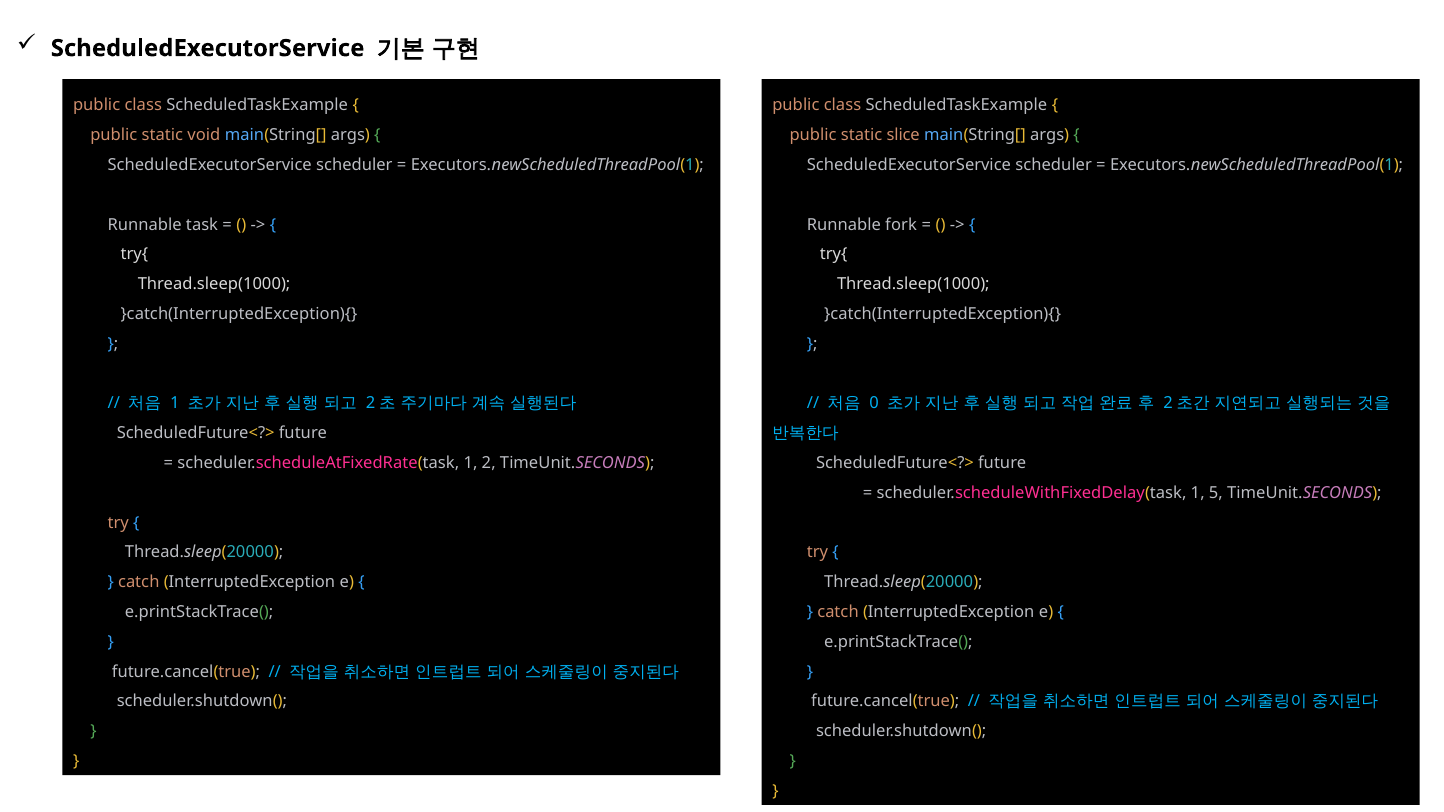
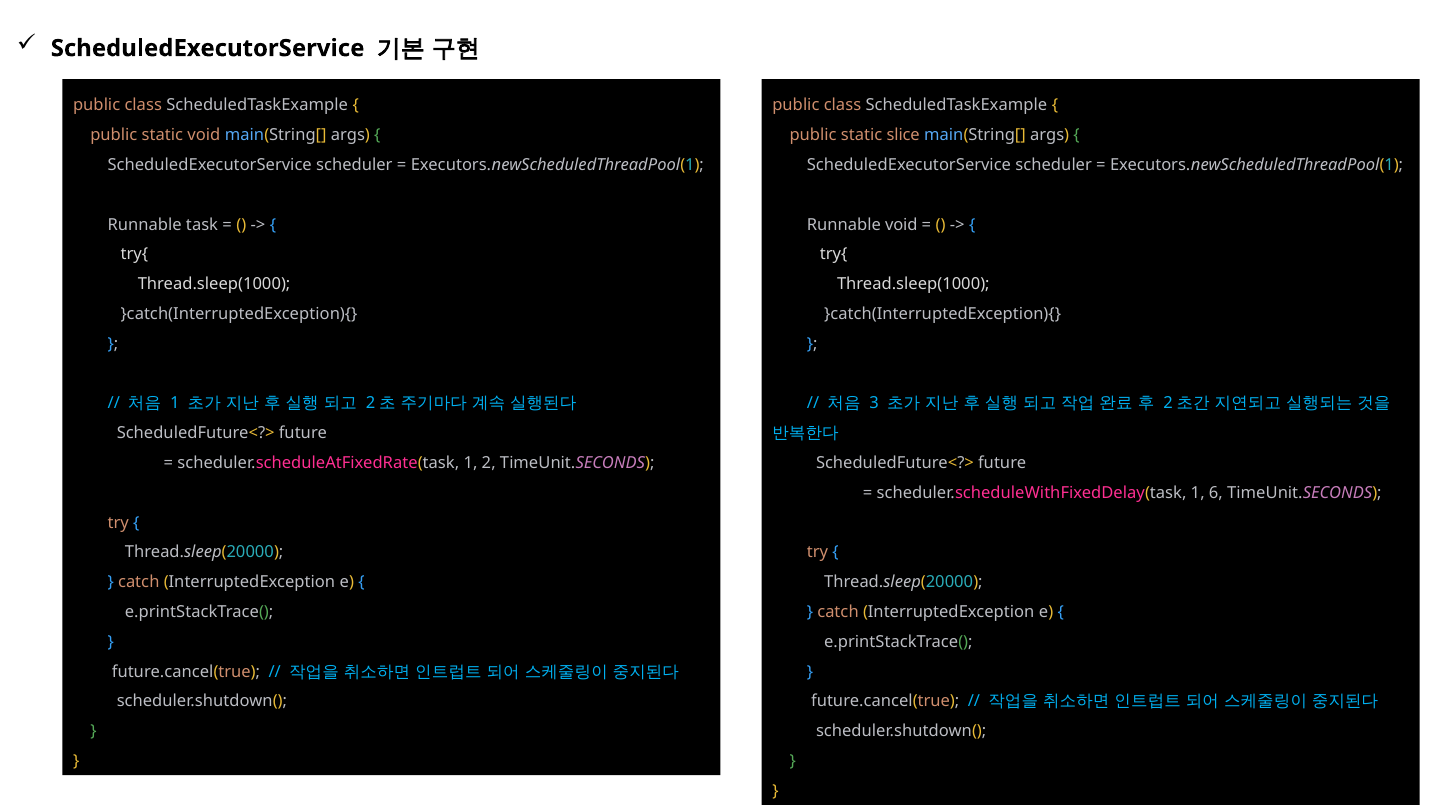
Runnable fork: fork -> void
0: 0 -> 3
5: 5 -> 6
